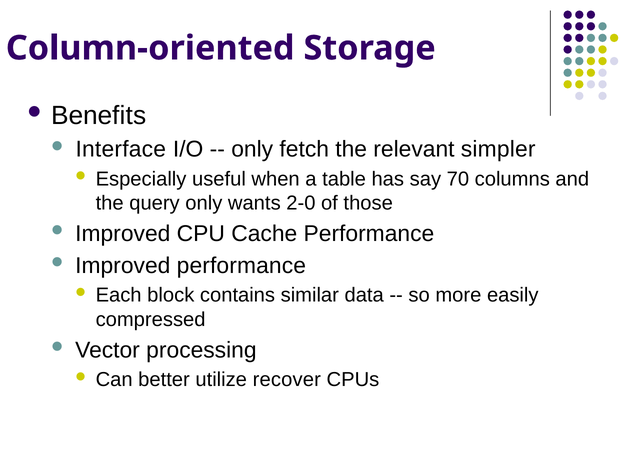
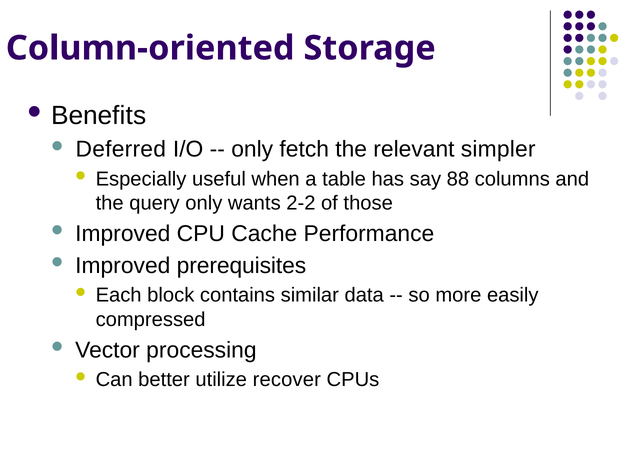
Interface: Interface -> Deferred
70: 70 -> 88
2-0: 2-0 -> 2-2
Improved performance: performance -> prerequisites
